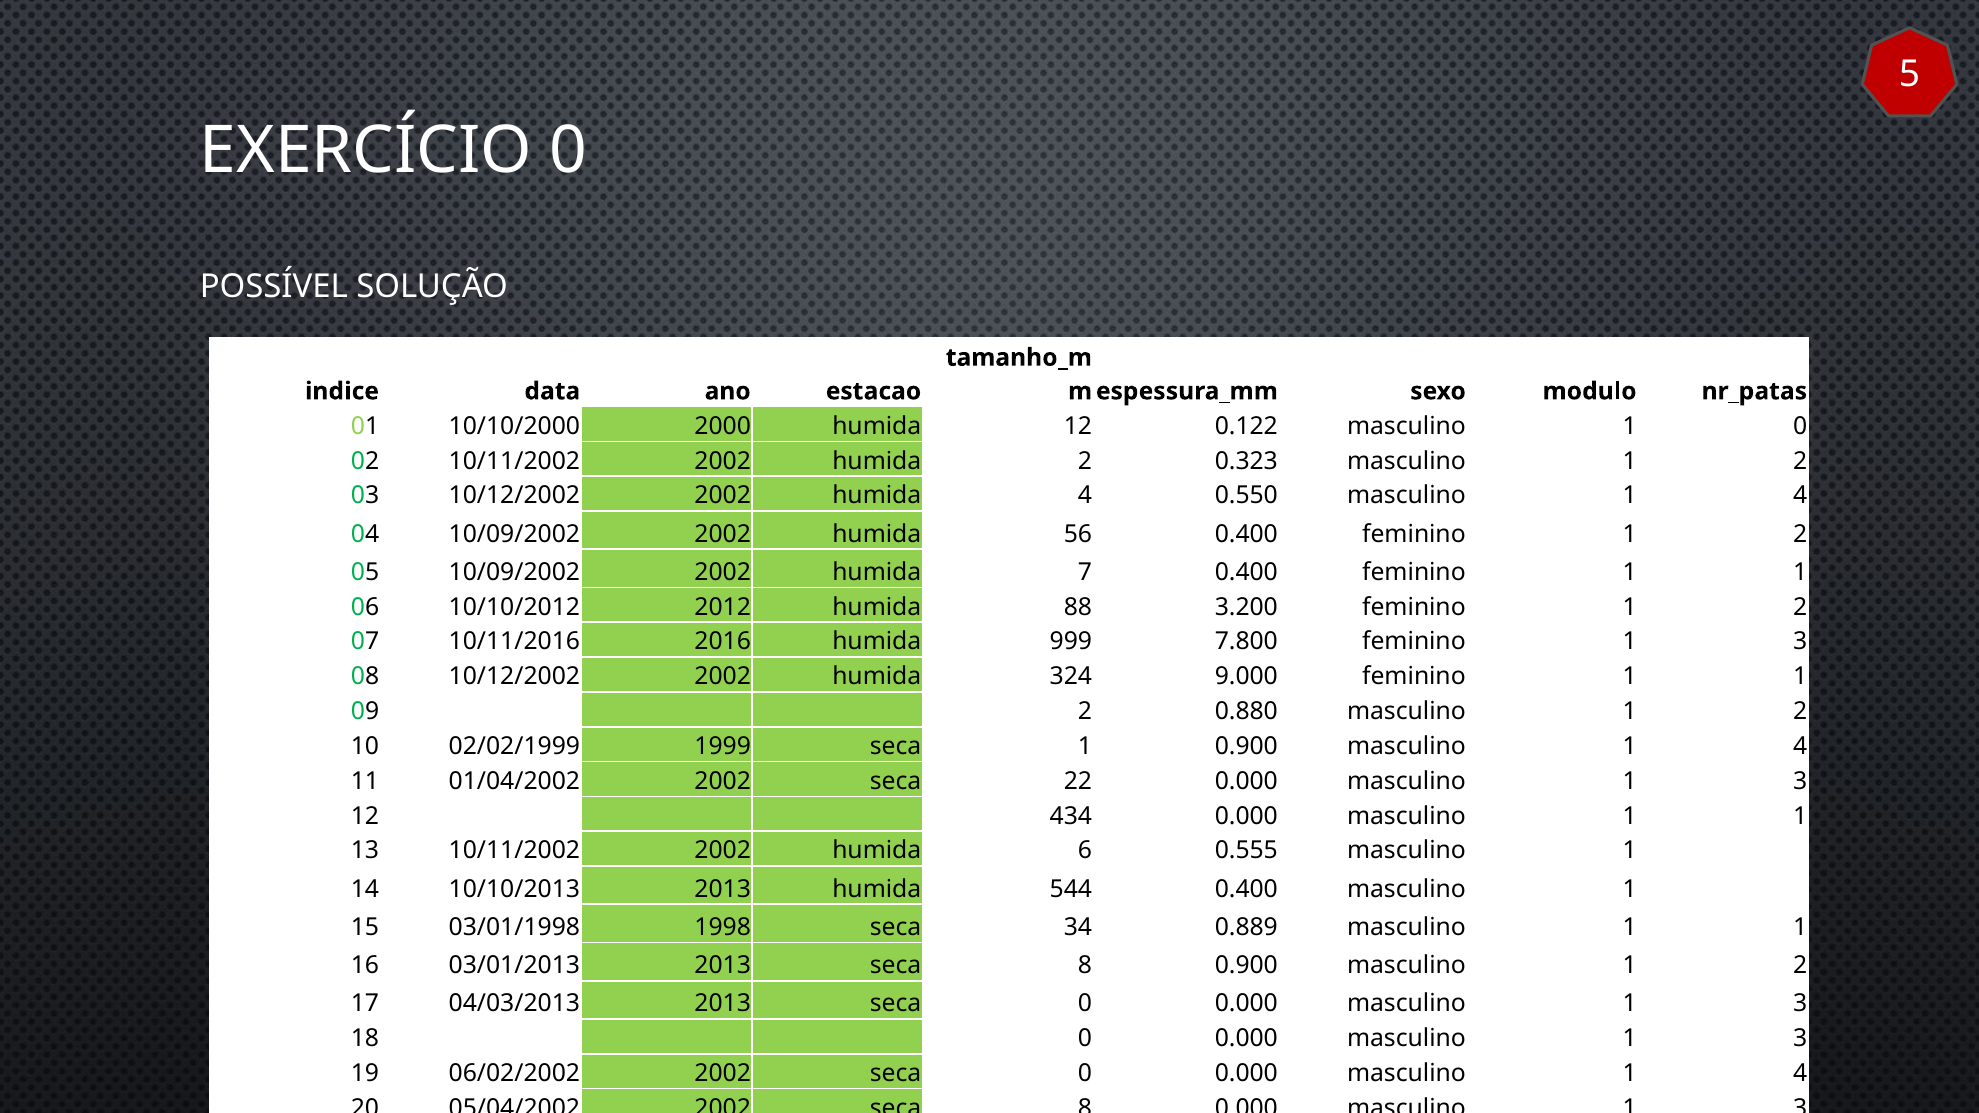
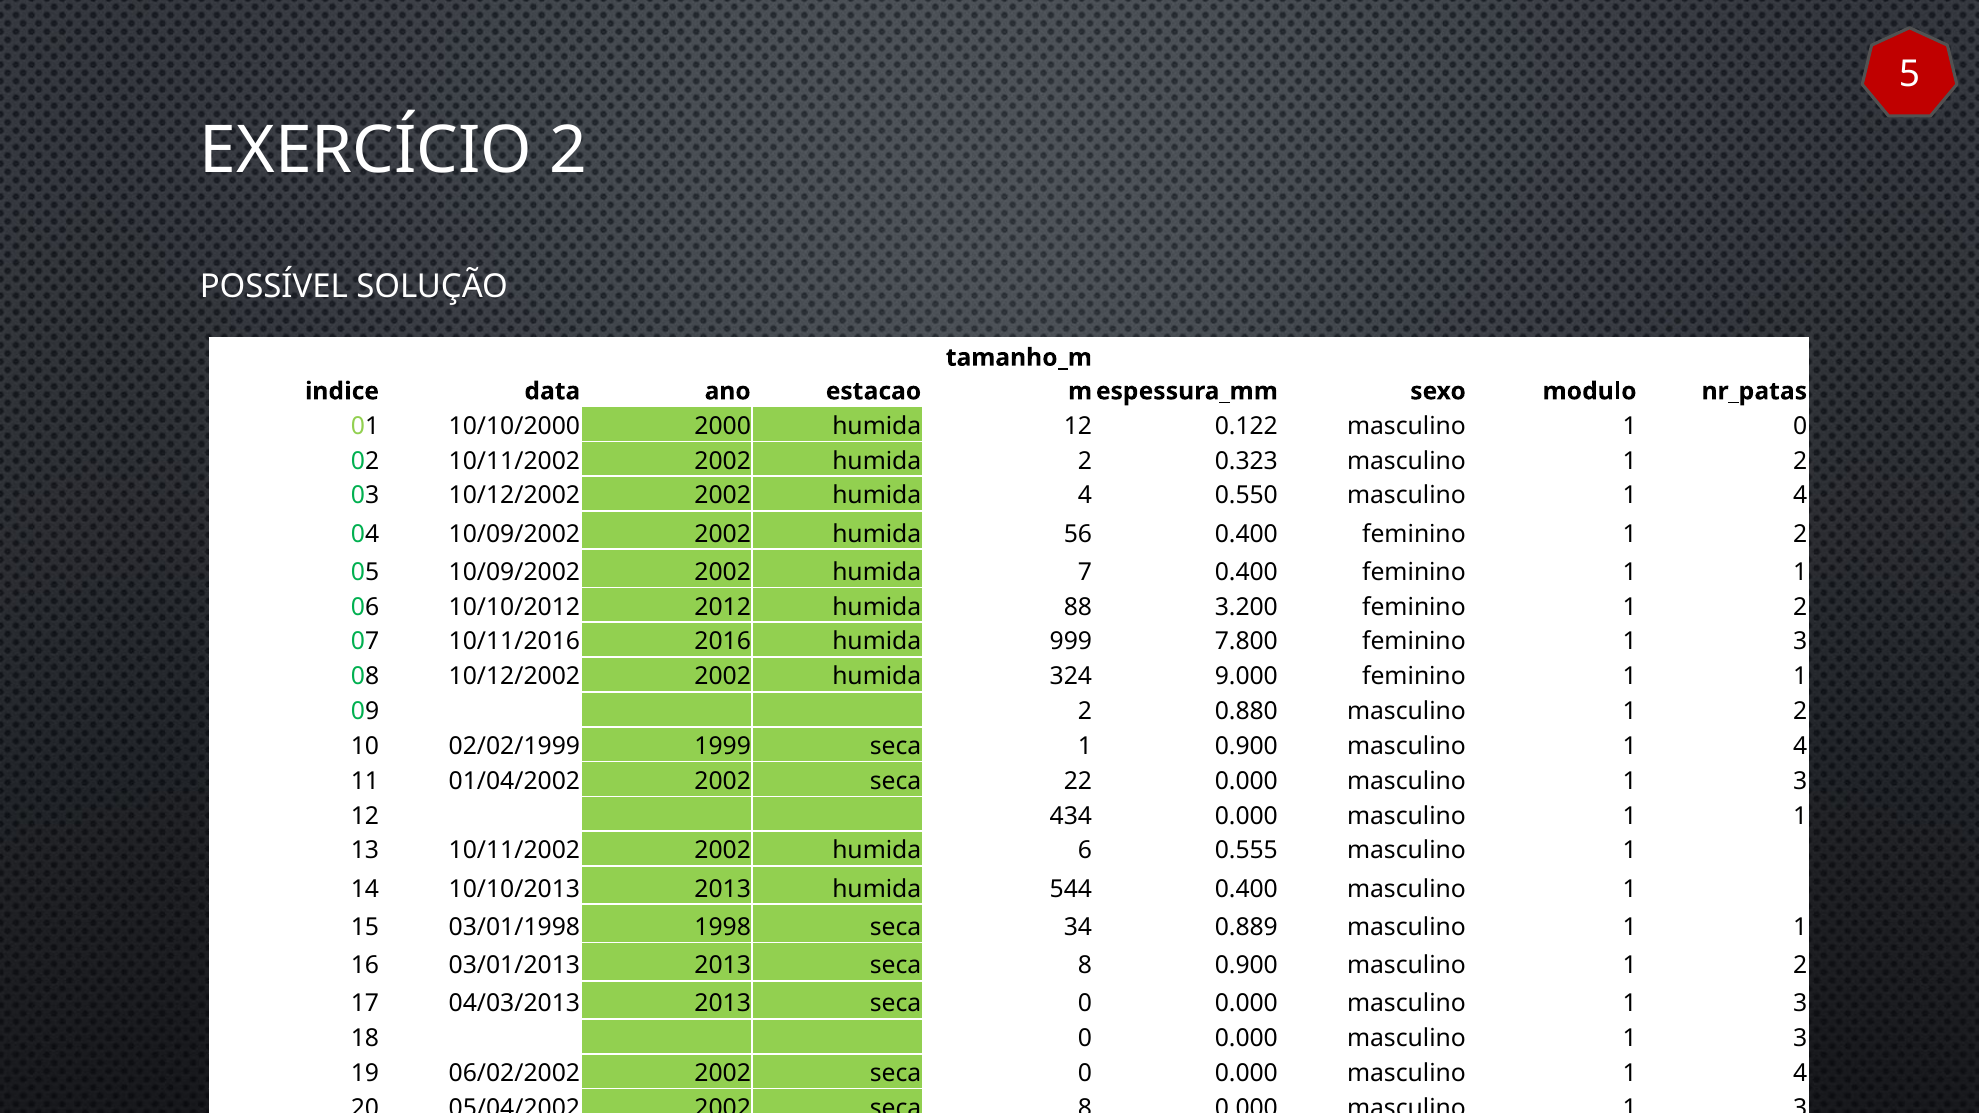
EXERCÍCIO 0: 0 -> 2
